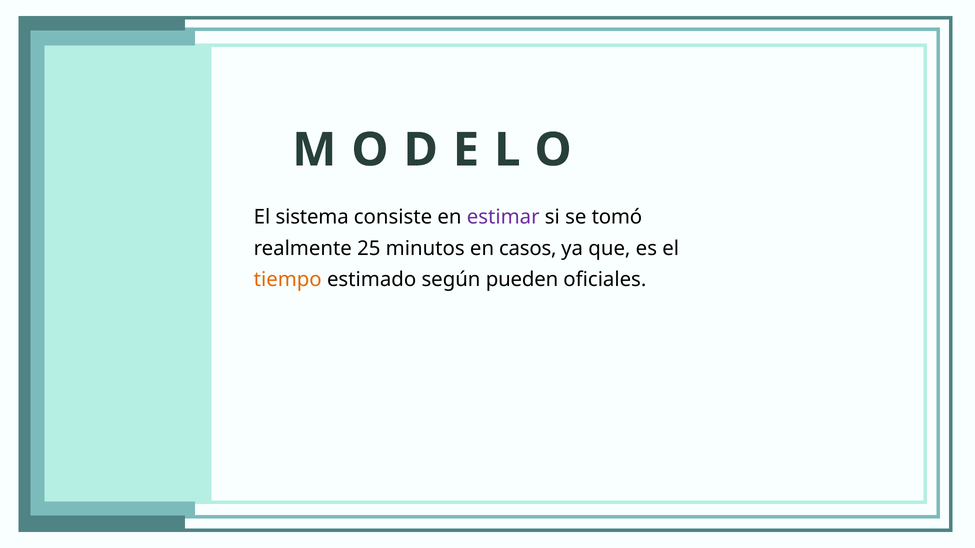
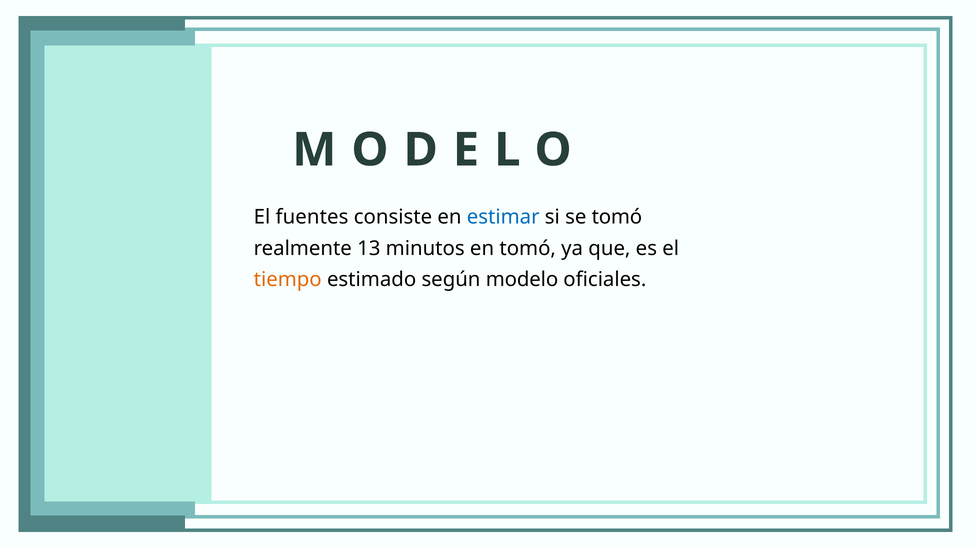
sistema: sistema -> fuentes
estimar colour: purple -> blue
25: 25 -> 13
en casos: casos -> tomó
pueden: pueden -> modelo
